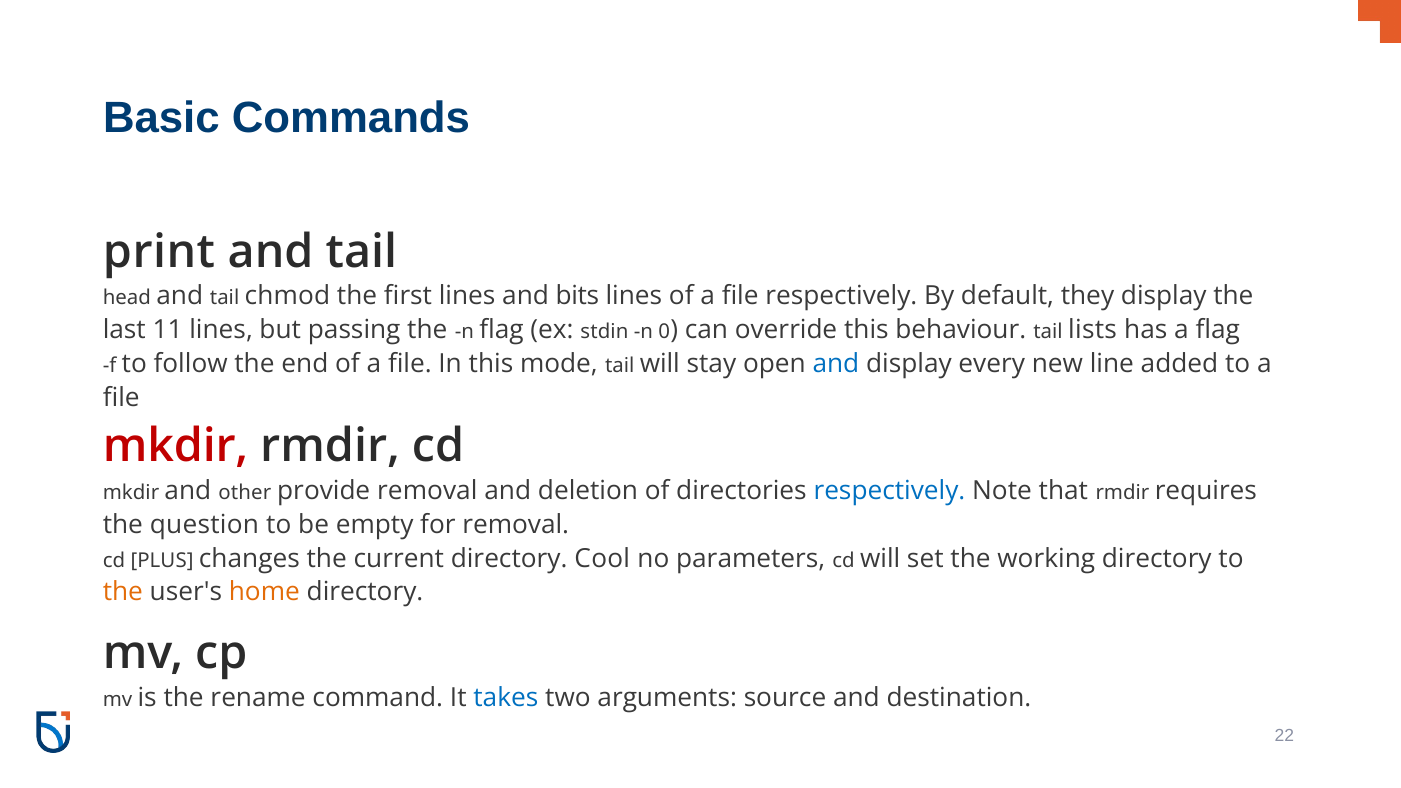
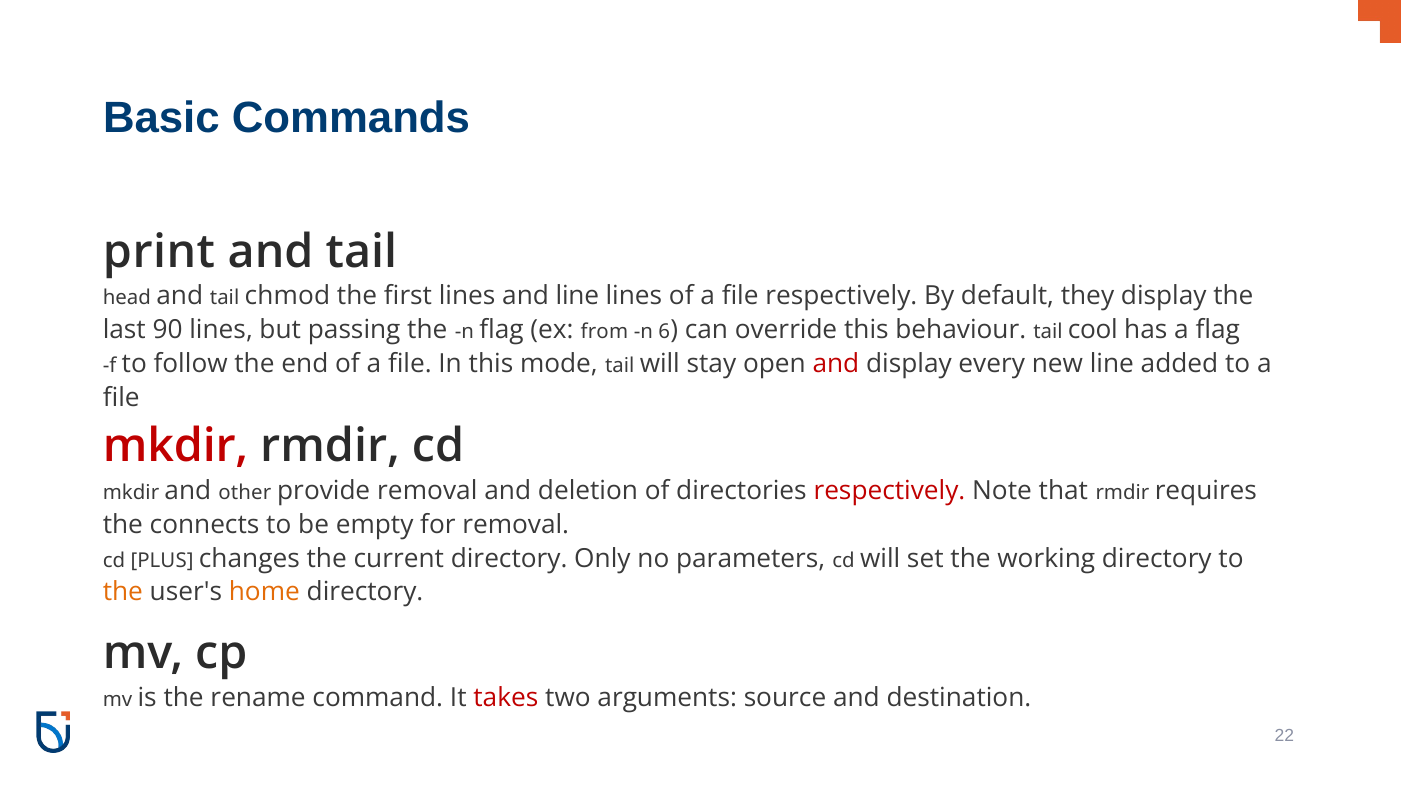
and bits: bits -> line
11: 11 -> 90
stdin: stdin -> from
0: 0 -> 6
lists: lists -> cool
and at (836, 364) colour: blue -> red
respectively at (889, 491) colour: blue -> red
question: question -> connects
Cool: Cool -> Only
takes colour: blue -> red
